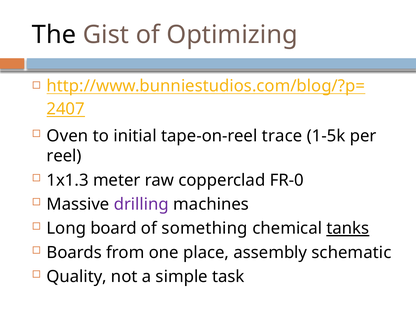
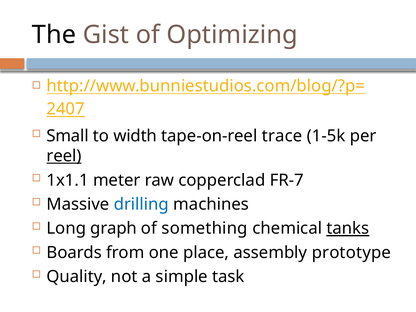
Oven: Oven -> Small
initial: initial -> width
reel underline: none -> present
1x1.3: 1x1.3 -> 1x1.1
FR-0: FR-0 -> FR-7
drilling colour: purple -> blue
board: board -> graph
schematic: schematic -> prototype
